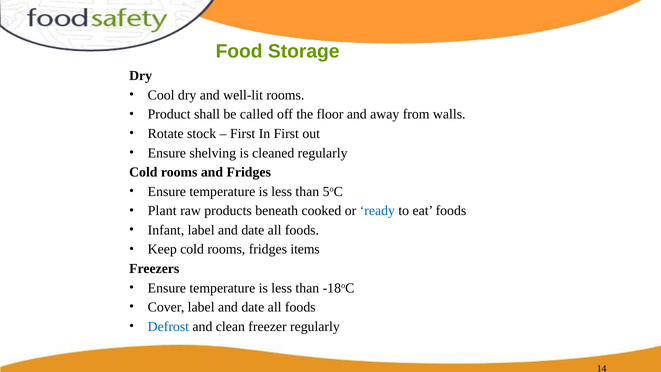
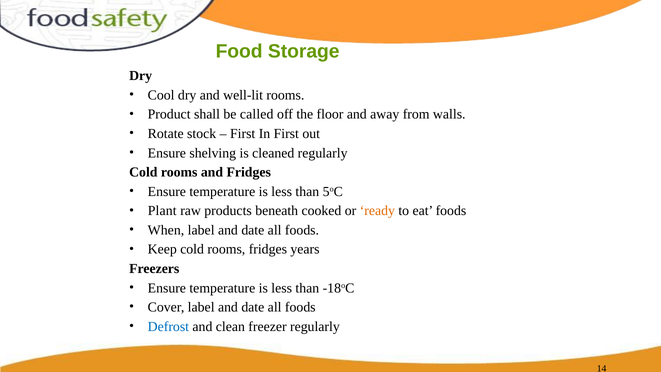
ready colour: blue -> orange
Infant: Infant -> When
items: items -> years
